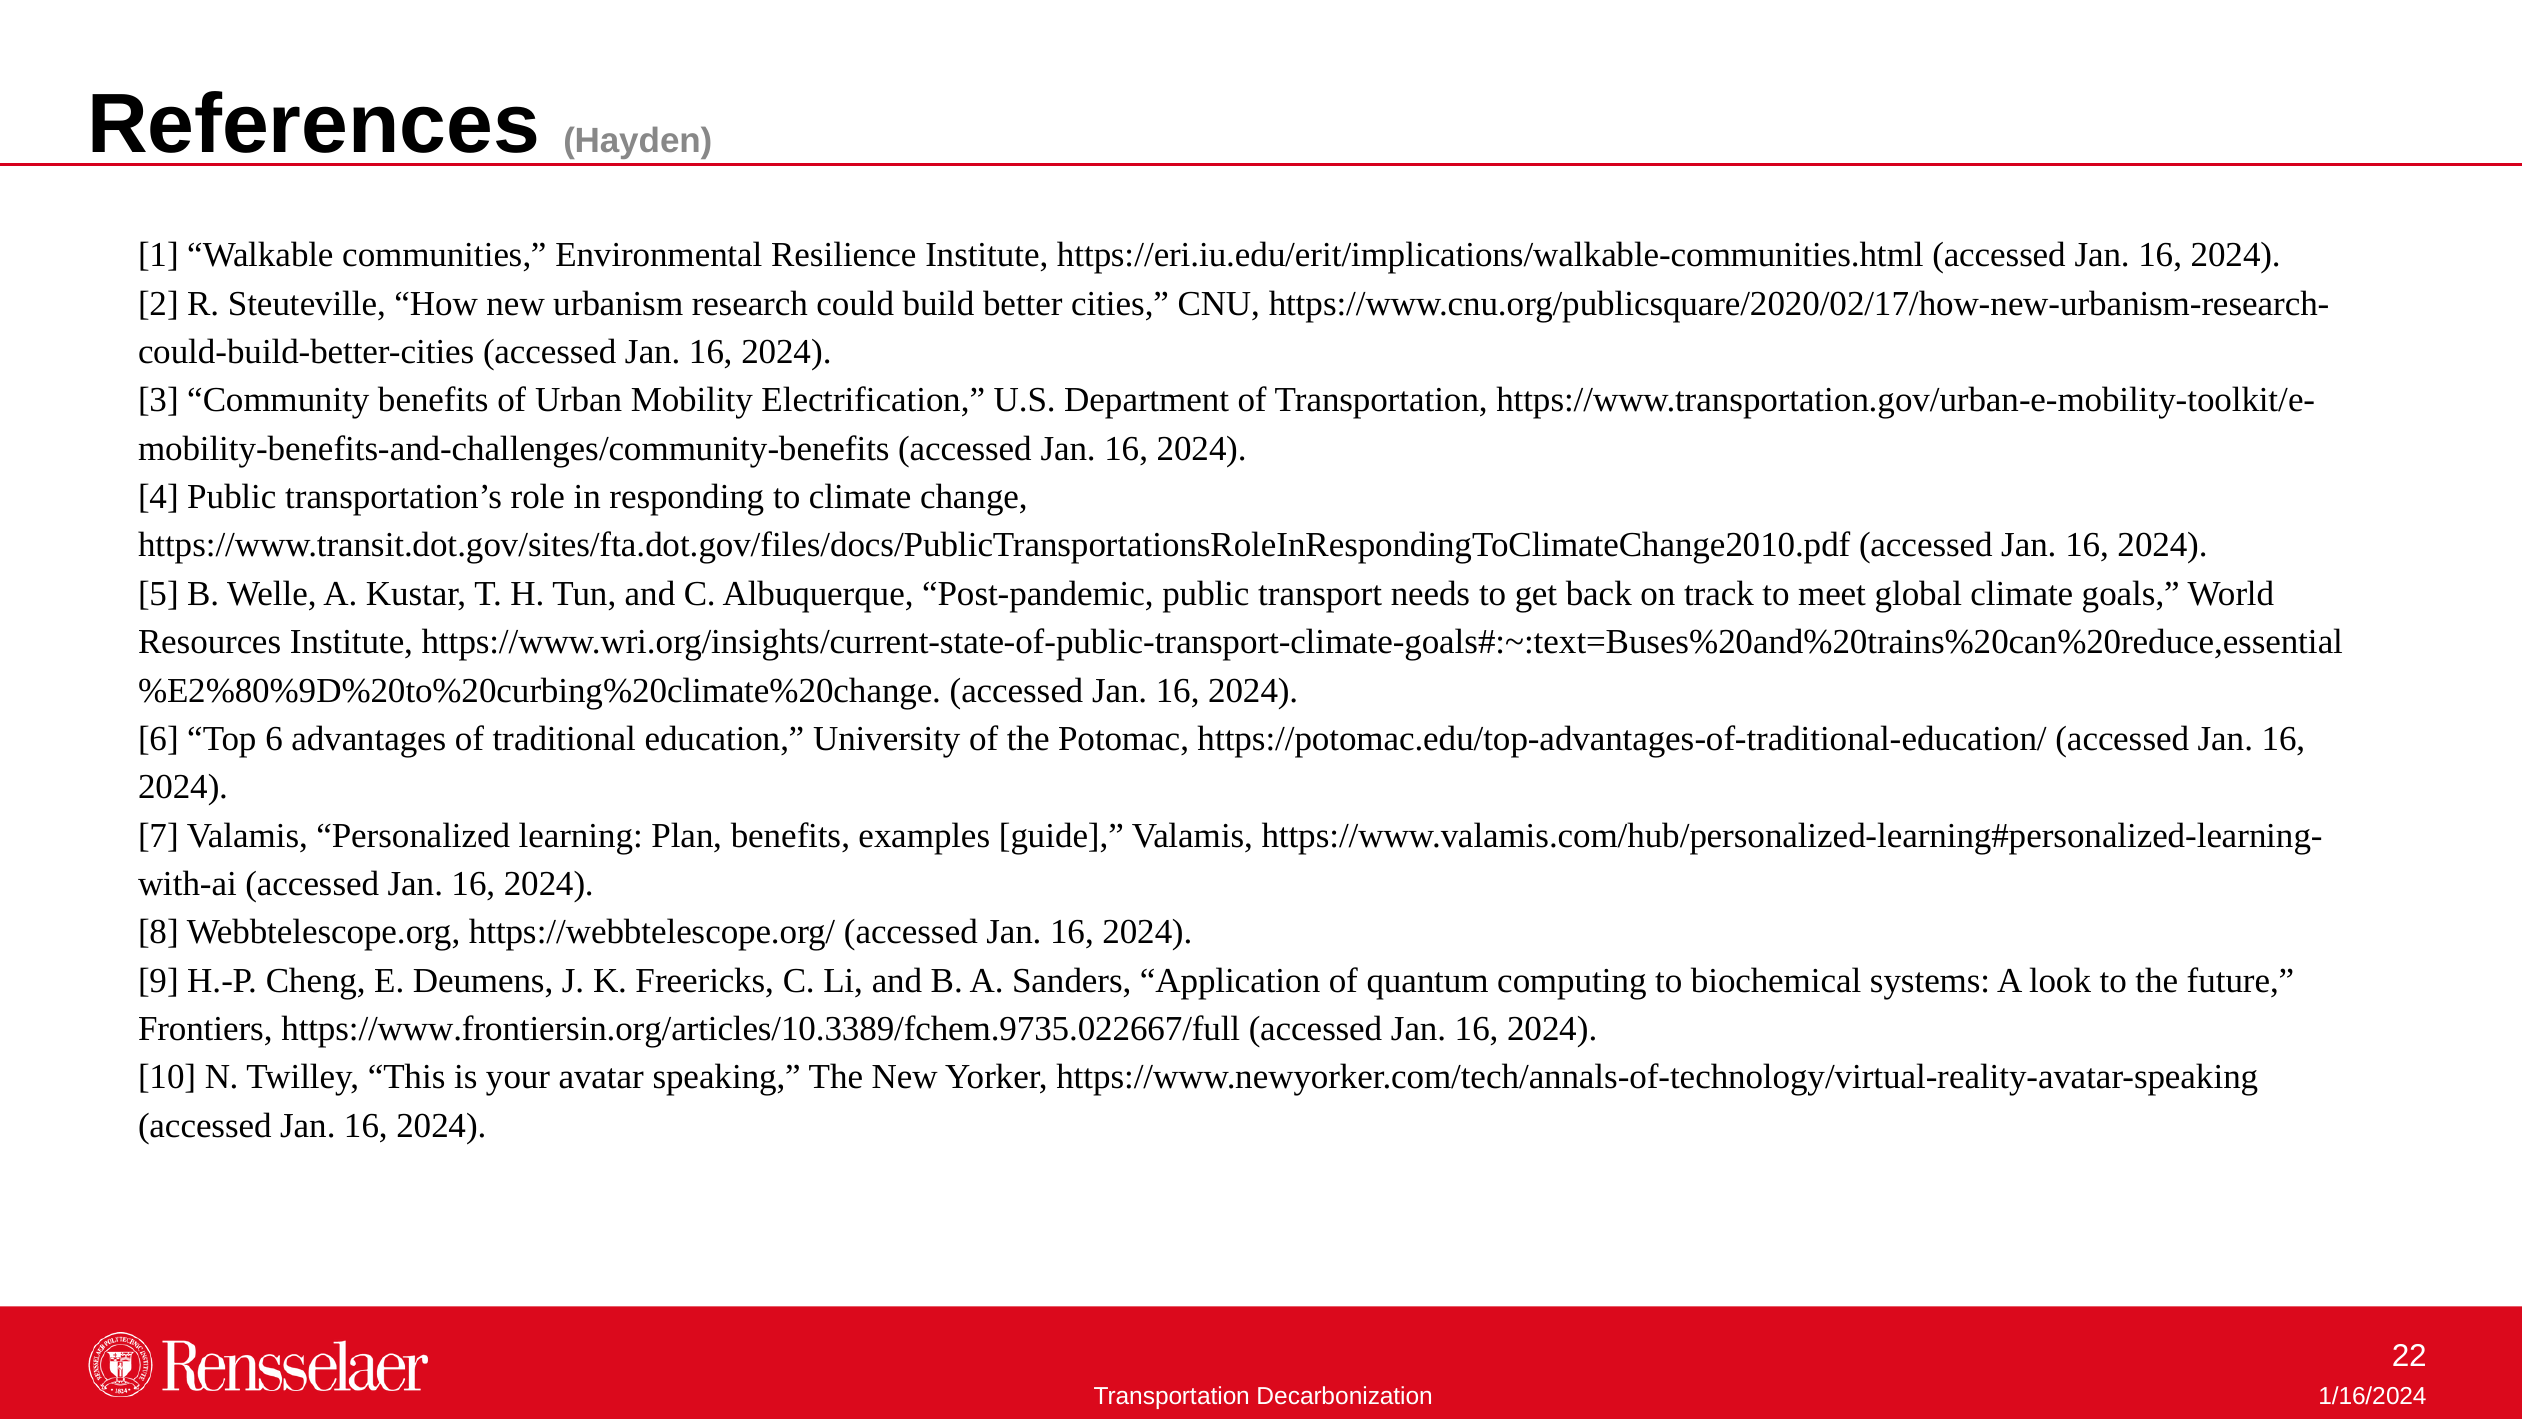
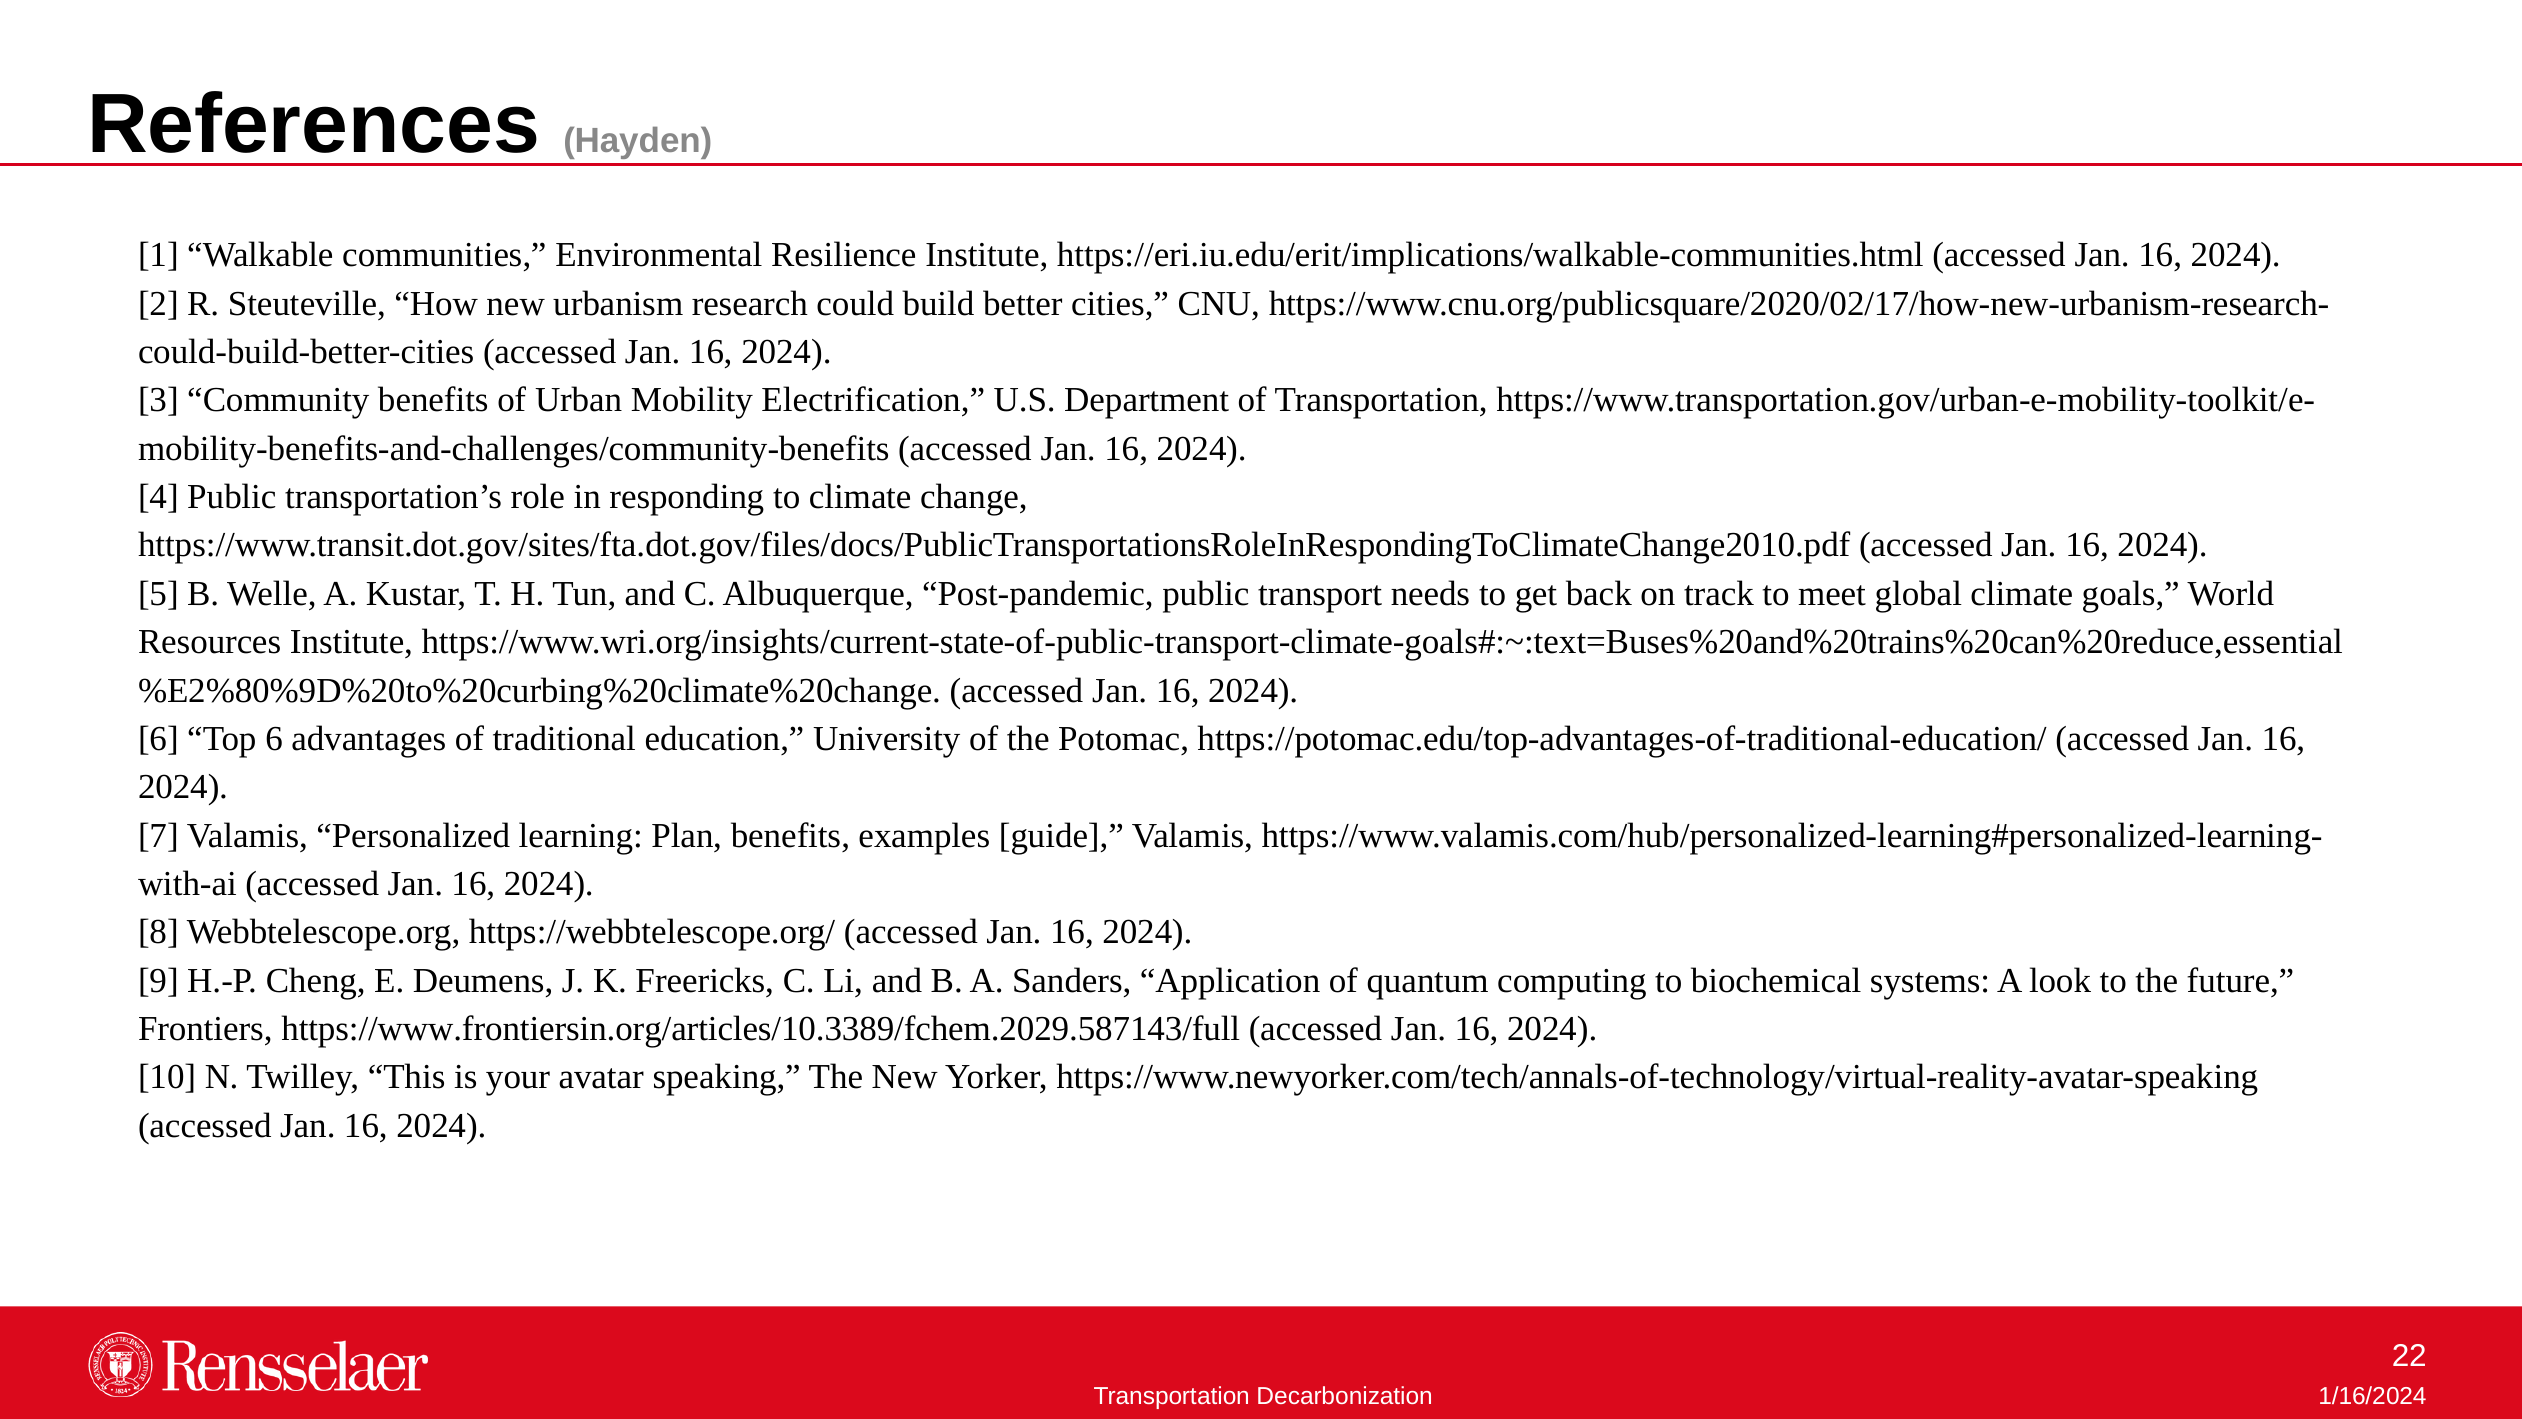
https://www.frontiersin.org/articles/10.3389/fchem.9735.022667/full: https://www.frontiersin.org/articles/10.3389/fchem.9735.022667/full -> https://www.frontiersin.org/articles/10.3389/fchem.2029.587143/full
